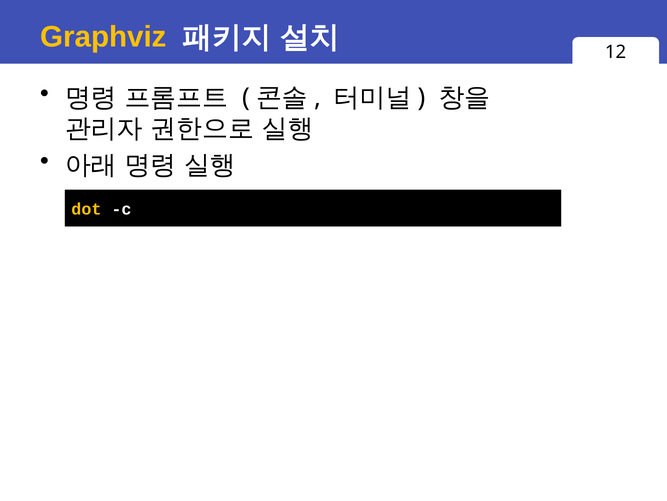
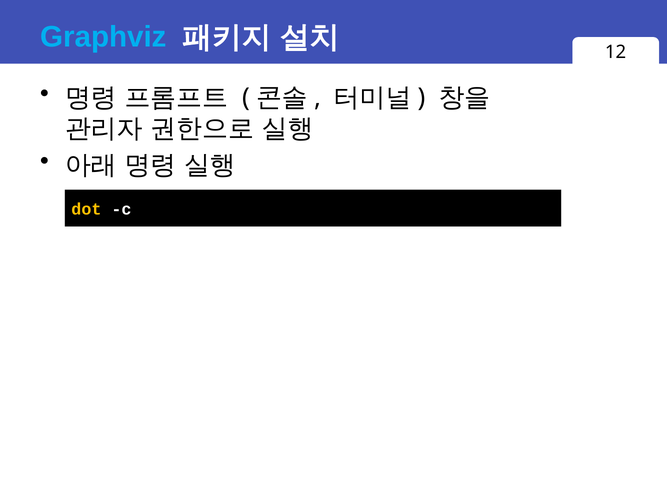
Graphviz colour: yellow -> light blue
